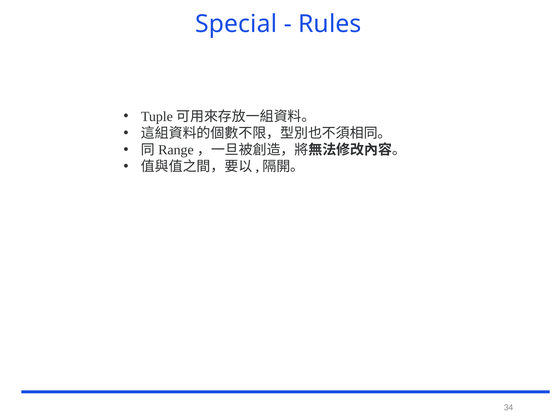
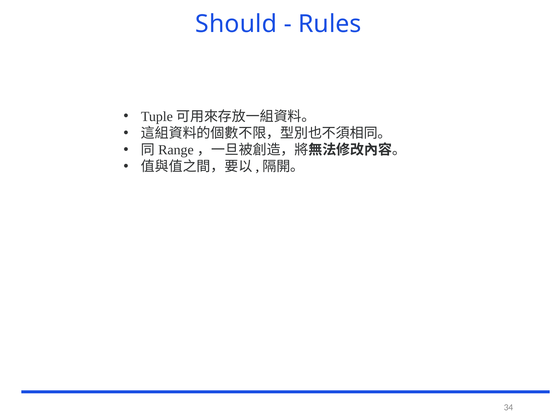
Special: Special -> Should
